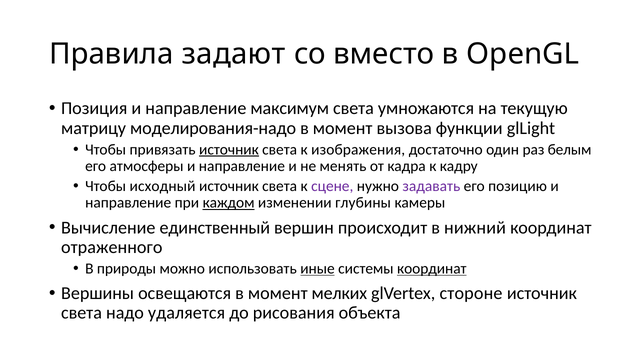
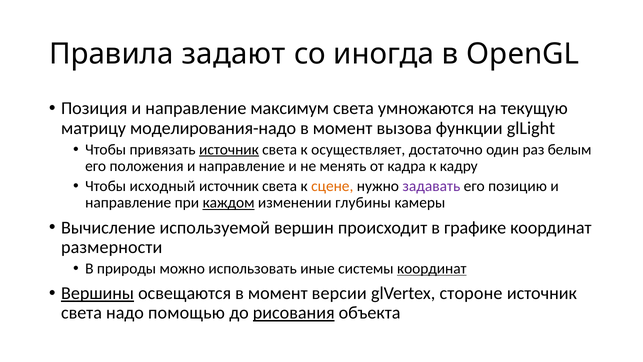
вместо: вместо -> иногда
изображения: изображения -> осуществляет
атмосферы: атмосферы -> положения
сцене colour: purple -> orange
единственный: единственный -> используемой
нижний: нижний -> графике
отраженного: отраженного -> размерности
иные underline: present -> none
Вершины underline: none -> present
мелких: мелких -> версии
удаляется: удаляется -> помощью
рисования underline: none -> present
